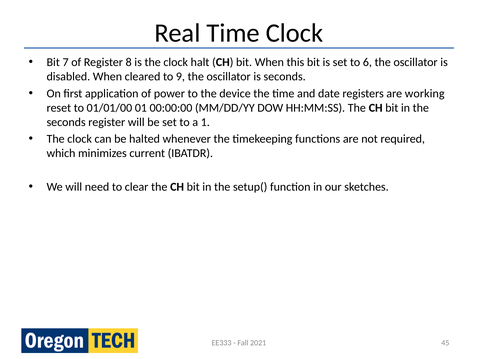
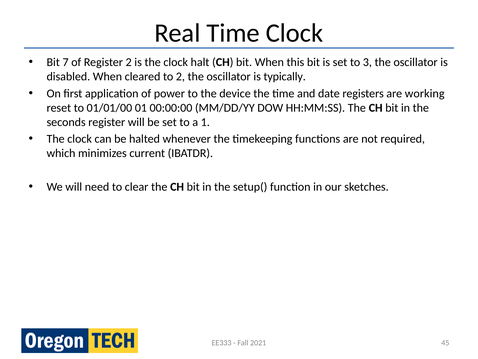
Register 8: 8 -> 2
6: 6 -> 3
to 9: 9 -> 2
is seconds: seconds -> typically
